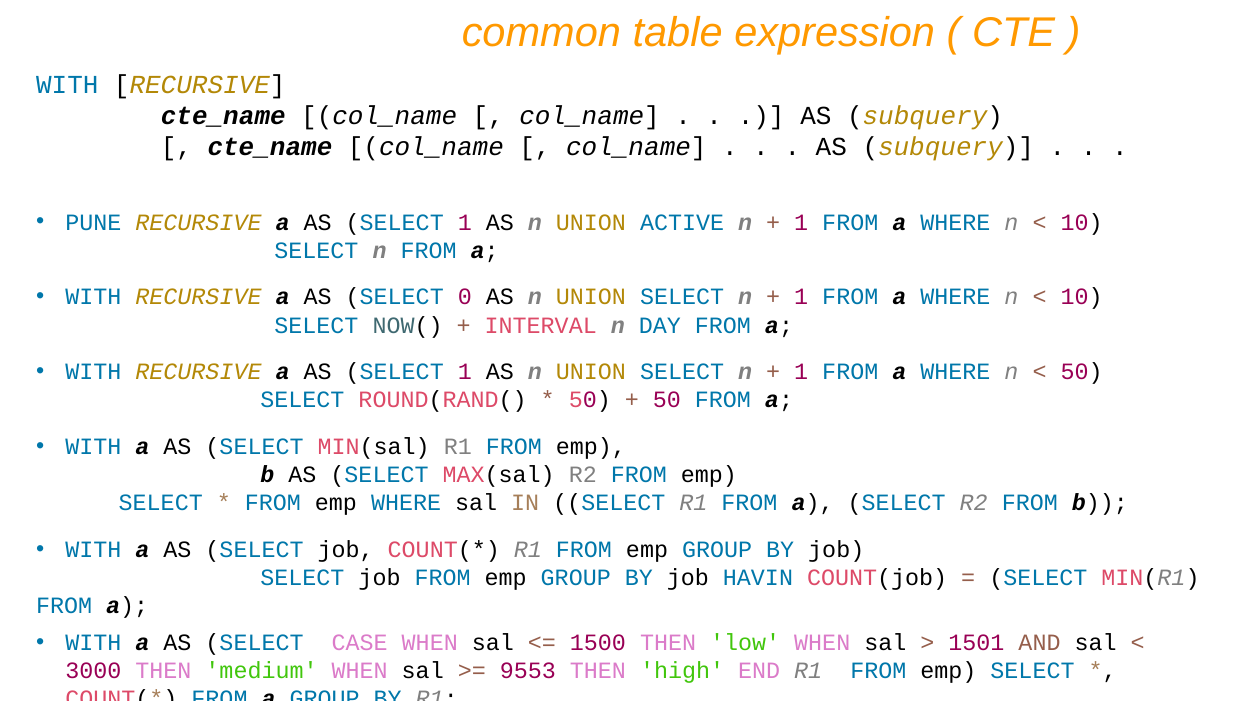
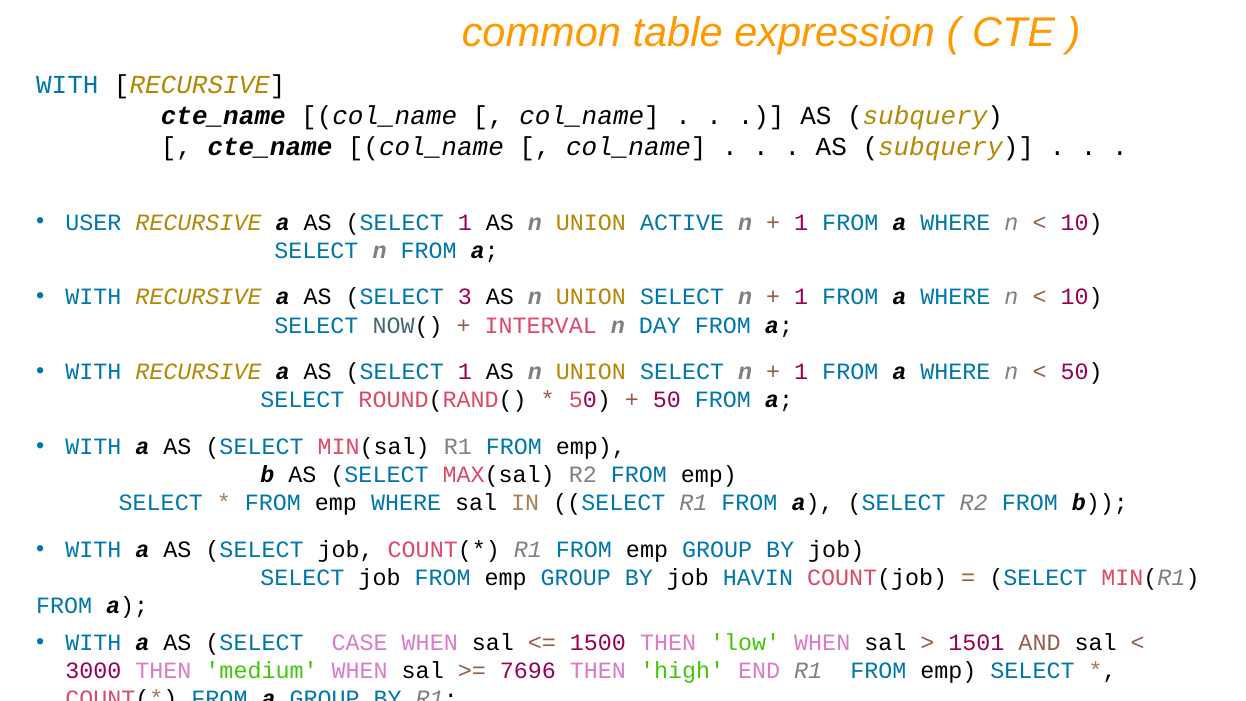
PUNE: PUNE -> USER
0: 0 -> 3
9553: 9553 -> 7696
